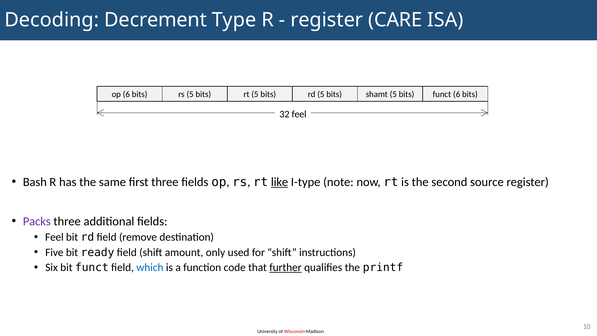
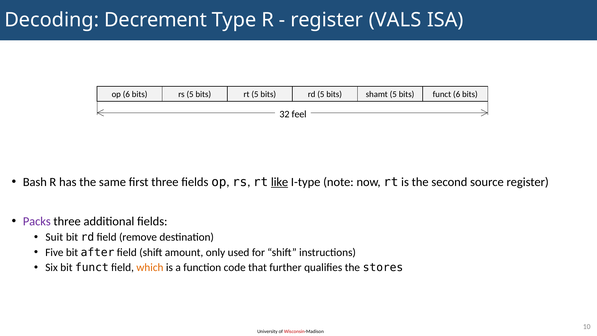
CARE: CARE -> VALS
Feel at (54, 237): Feel -> Suit
ready: ready -> after
which colour: blue -> orange
further underline: present -> none
printf: printf -> stores
